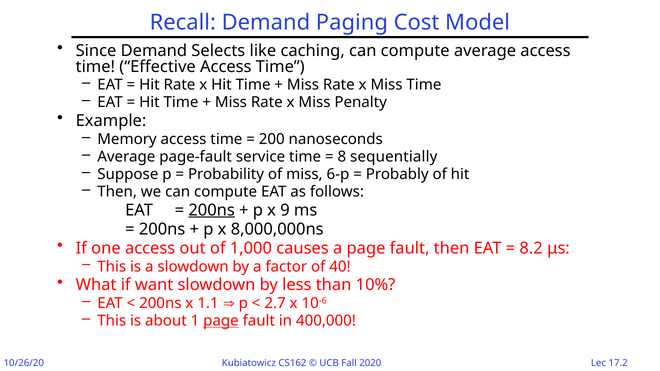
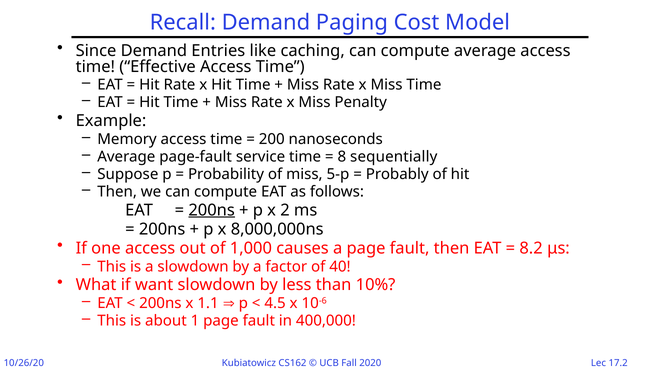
Selects: Selects -> Entries
6-p: 6-p -> 5-p
9: 9 -> 2
2.7: 2.7 -> 4.5
page at (221, 321) underline: present -> none
